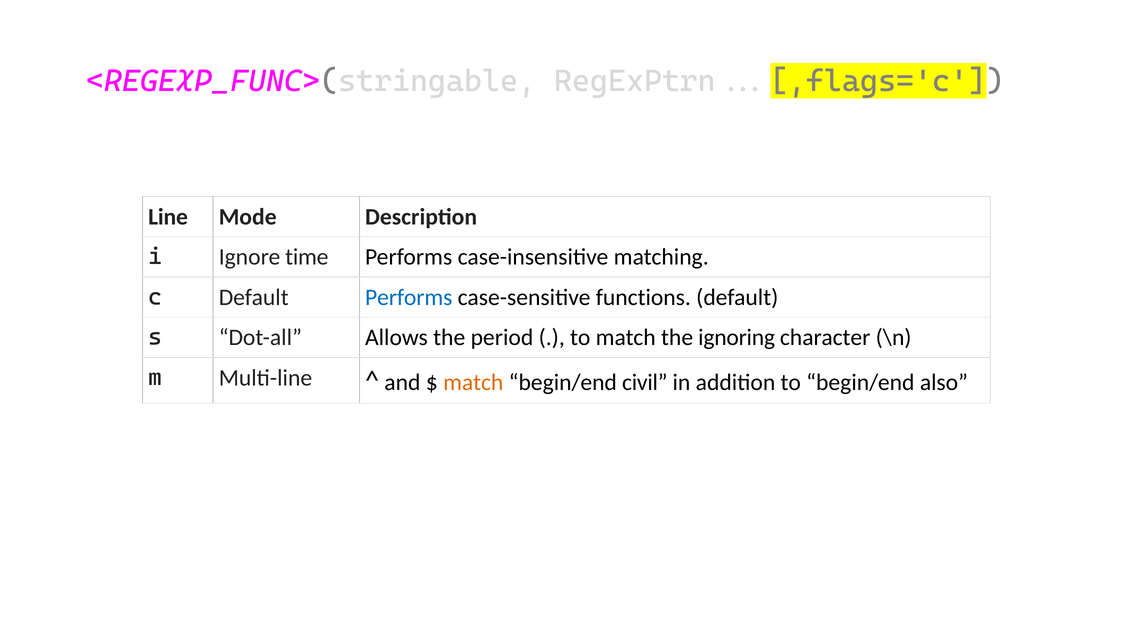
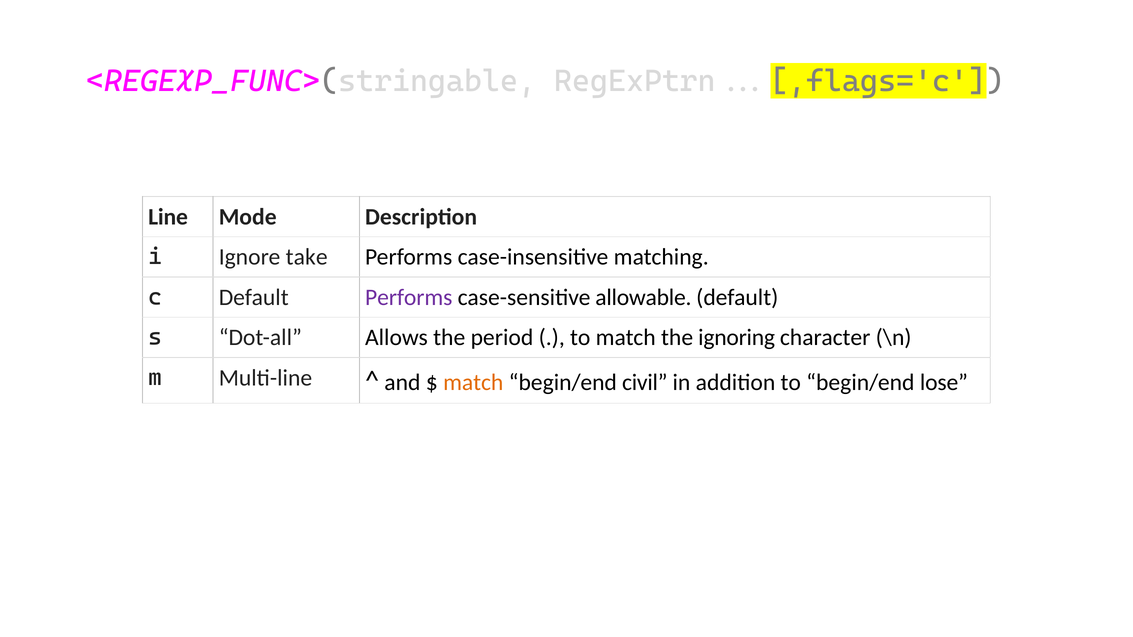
time: time -> take
Performs at (409, 298) colour: blue -> purple
functions: functions -> allowable
also: also -> lose
